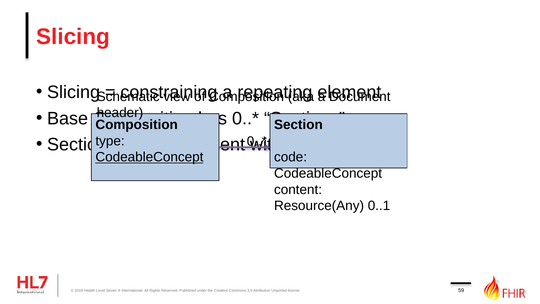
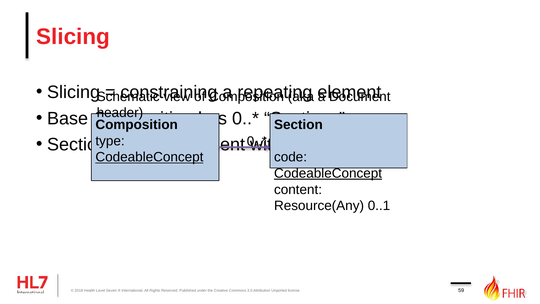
CodeableConcept at (328, 173) underline: none -> present
